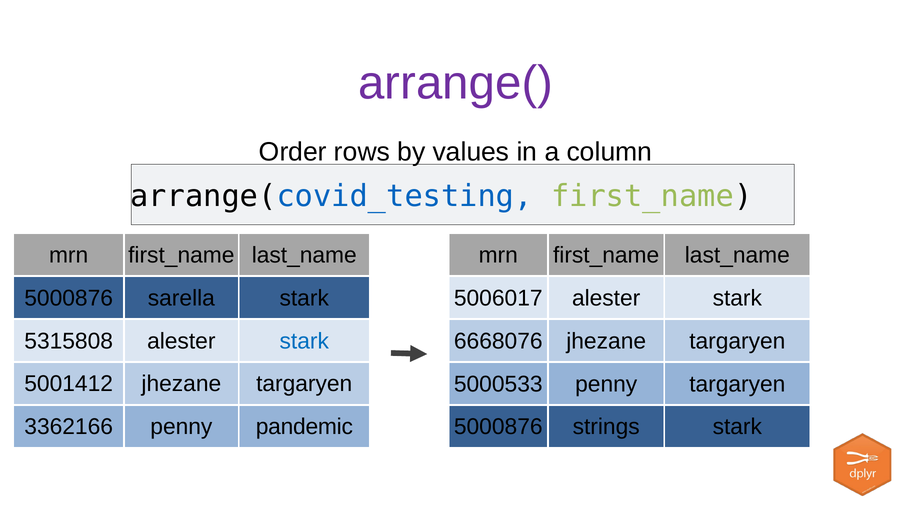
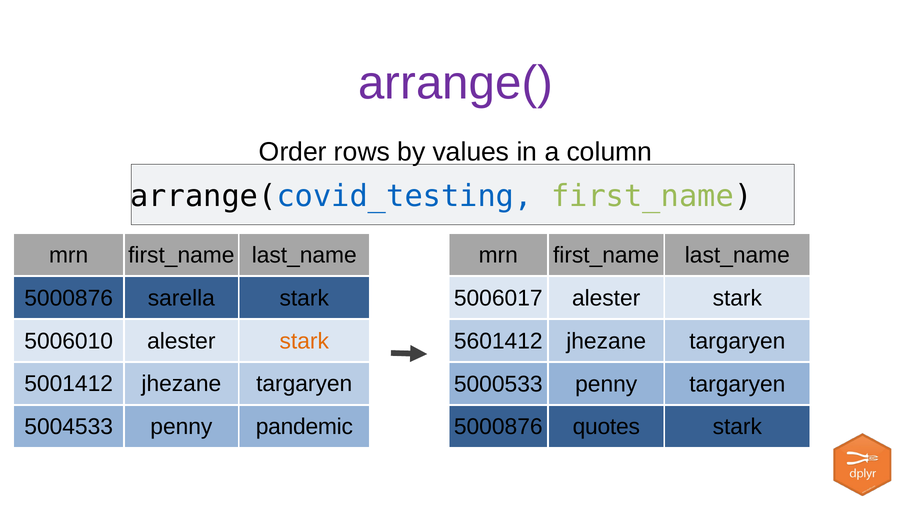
5315808: 5315808 -> 5006010
stark at (304, 341) colour: blue -> orange
6668076: 6668076 -> 5601412
3362166: 3362166 -> 5004533
strings: strings -> quotes
